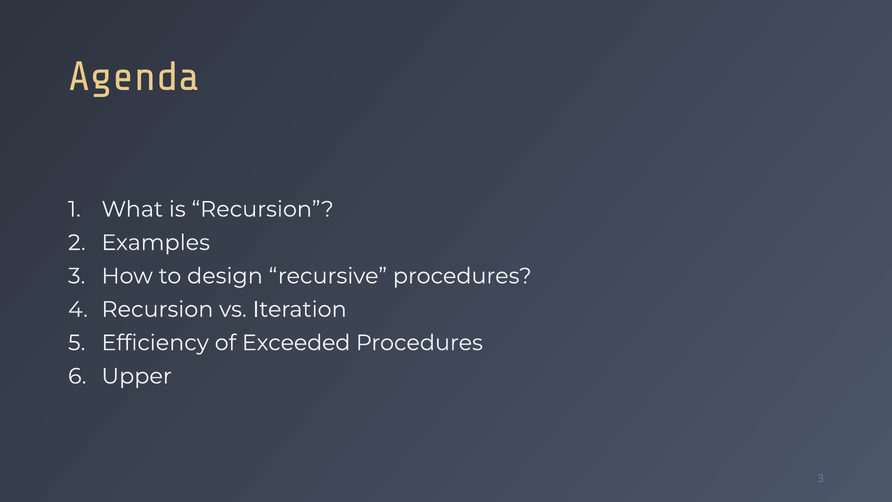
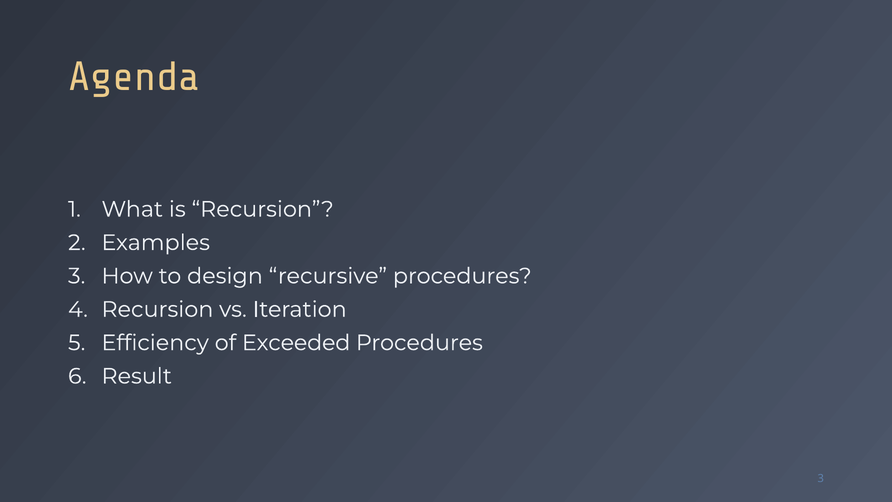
Upper: Upper -> Result
